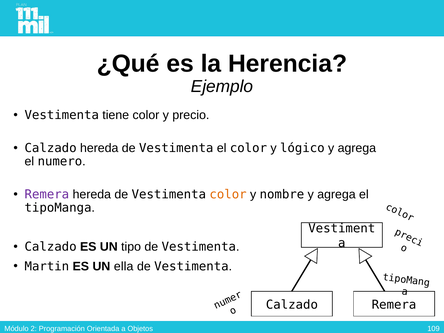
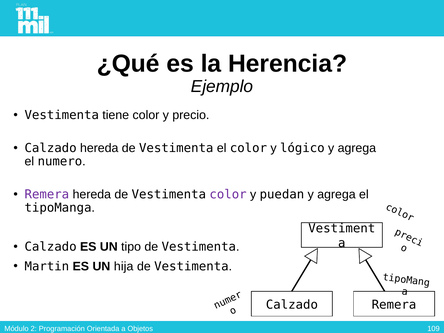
color at (228, 194) colour: orange -> purple
nombre: nombre -> puedan
ella: ella -> hija
